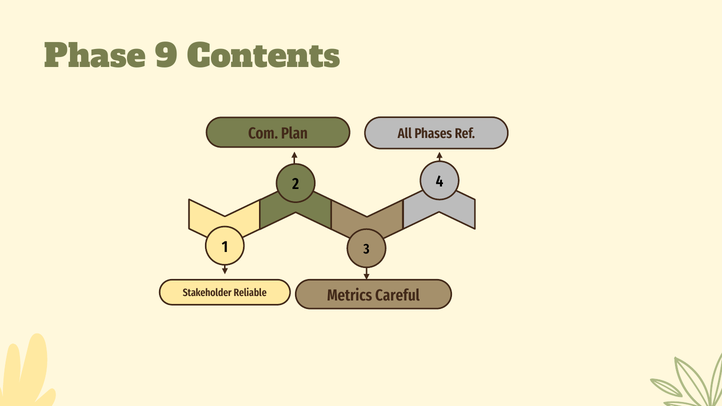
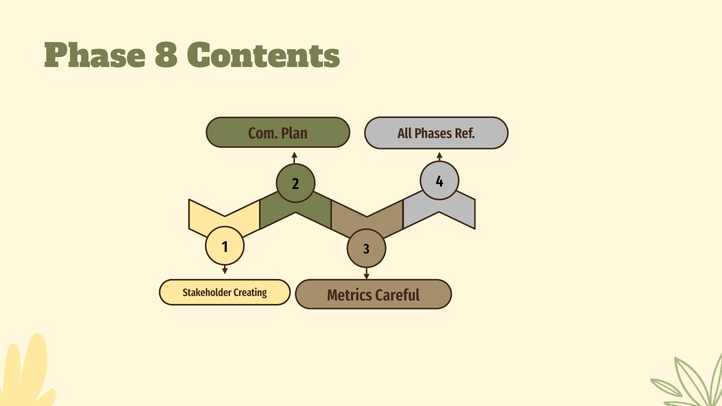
9: 9 -> 8
Reliable: Reliable -> Creating
